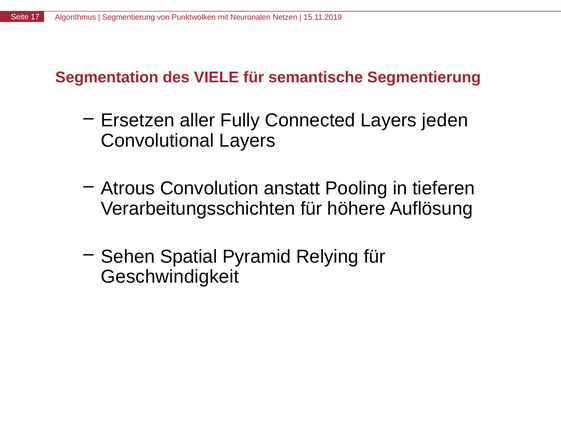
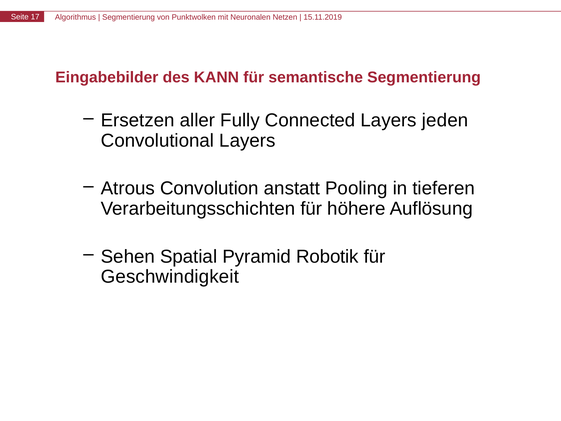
Segmentation: Segmentation -> Eingabebilder
VIELE: VIELE -> KANN
Relying: Relying -> Robotik
